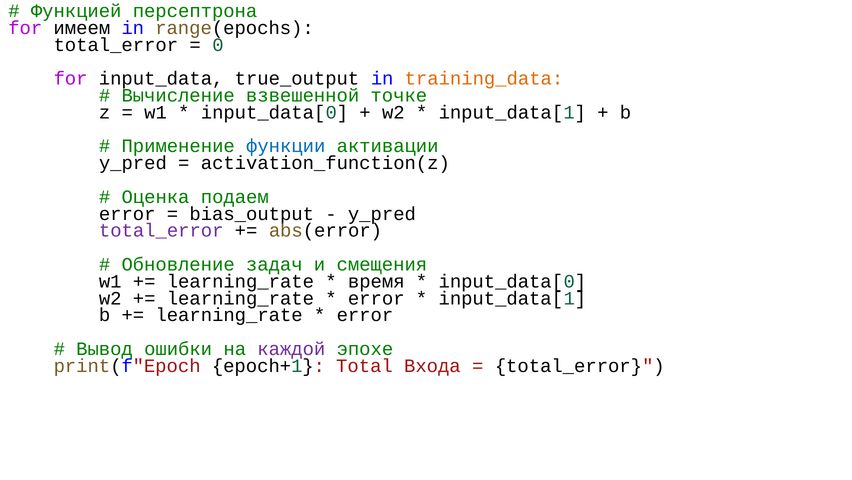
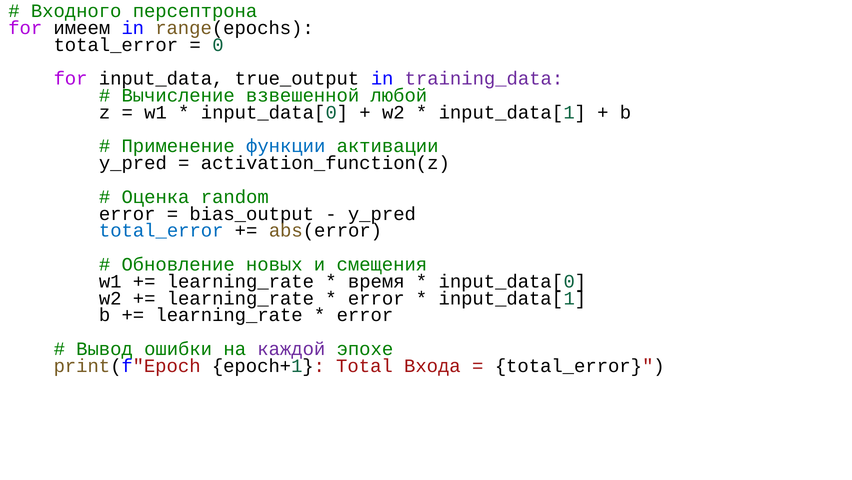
Функцией: Функцией -> Входного
training_data colour: orange -> purple
точке: точке -> любой
подаем: подаем -> random
total_error at (161, 230) colour: purple -> blue
задач: задач -> новых
